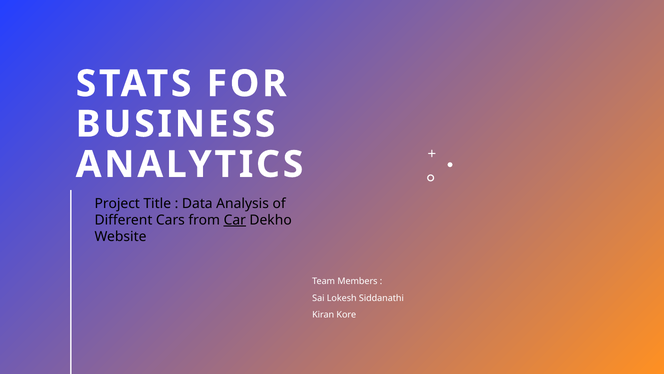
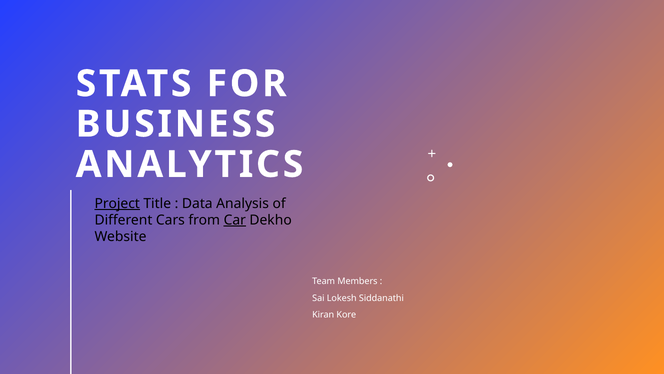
Project underline: none -> present
